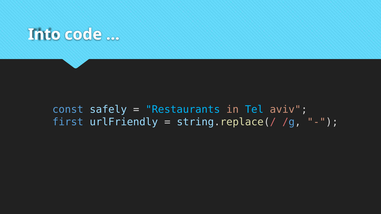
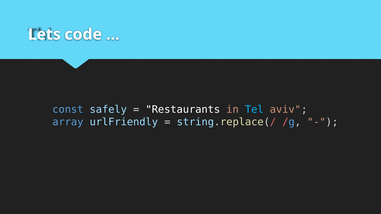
Into: Into -> Lets
Restaurants colour: light blue -> white
first: first -> array
